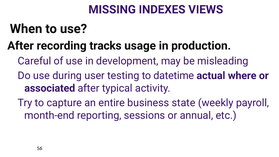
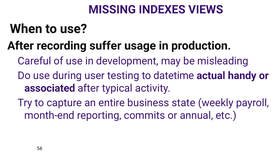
tracks: tracks -> suffer
where: where -> handy
sessions: sessions -> commits
